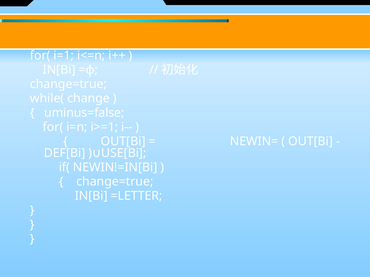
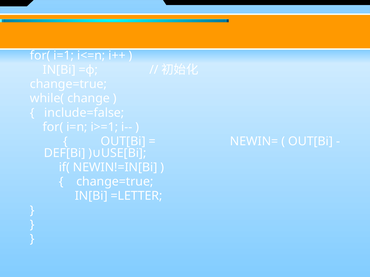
uminus=false: uminus=false -> include=false
